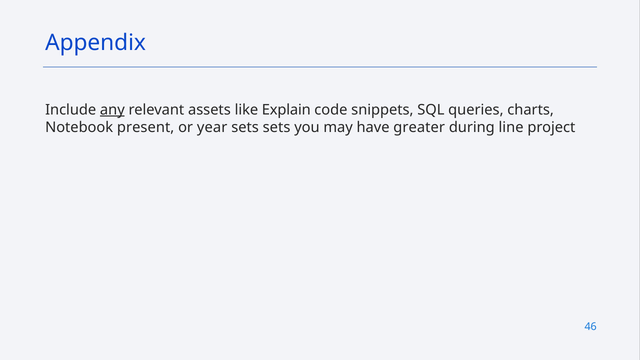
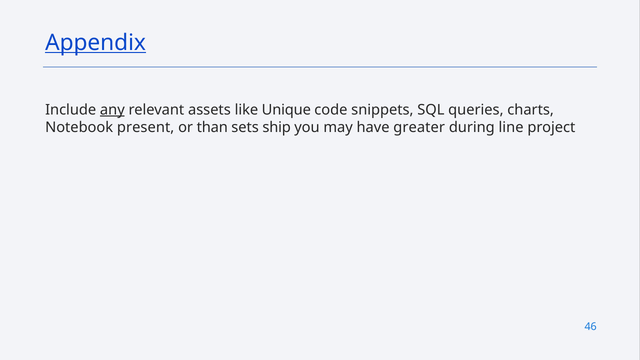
Appendix underline: none -> present
Explain: Explain -> Unique
year: year -> than
sets sets: sets -> ship
